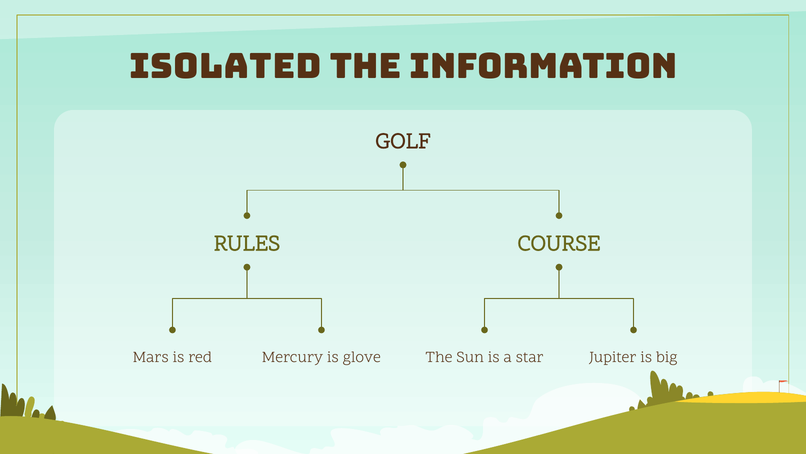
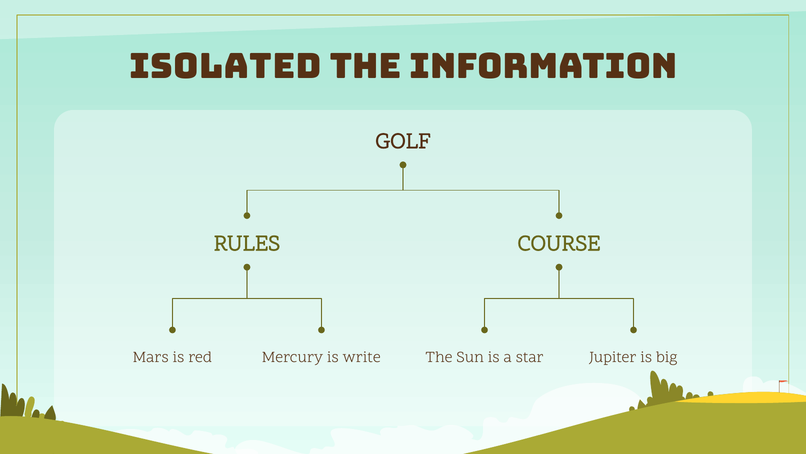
glove: glove -> write
